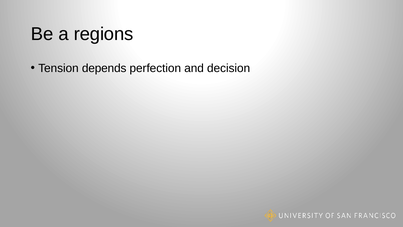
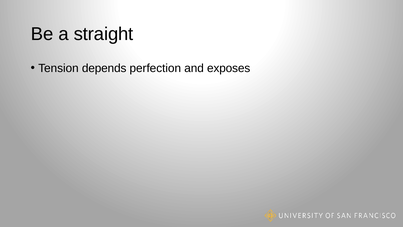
regions: regions -> straight
decision: decision -> exposes
